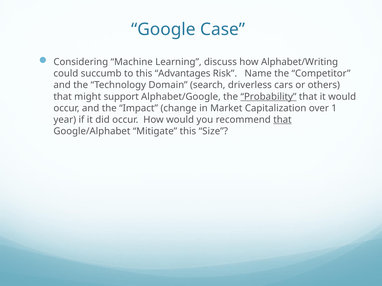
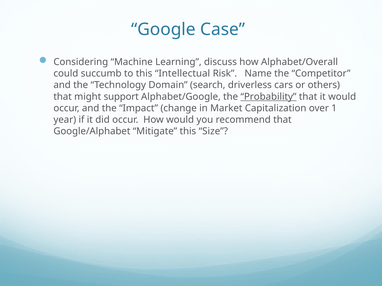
Alphabet/Writing: Alphabet/Writing -> Alphabet/Overall
Advantages: Advantages -> Intellectual
that at (282, 120) underline: present -> none
